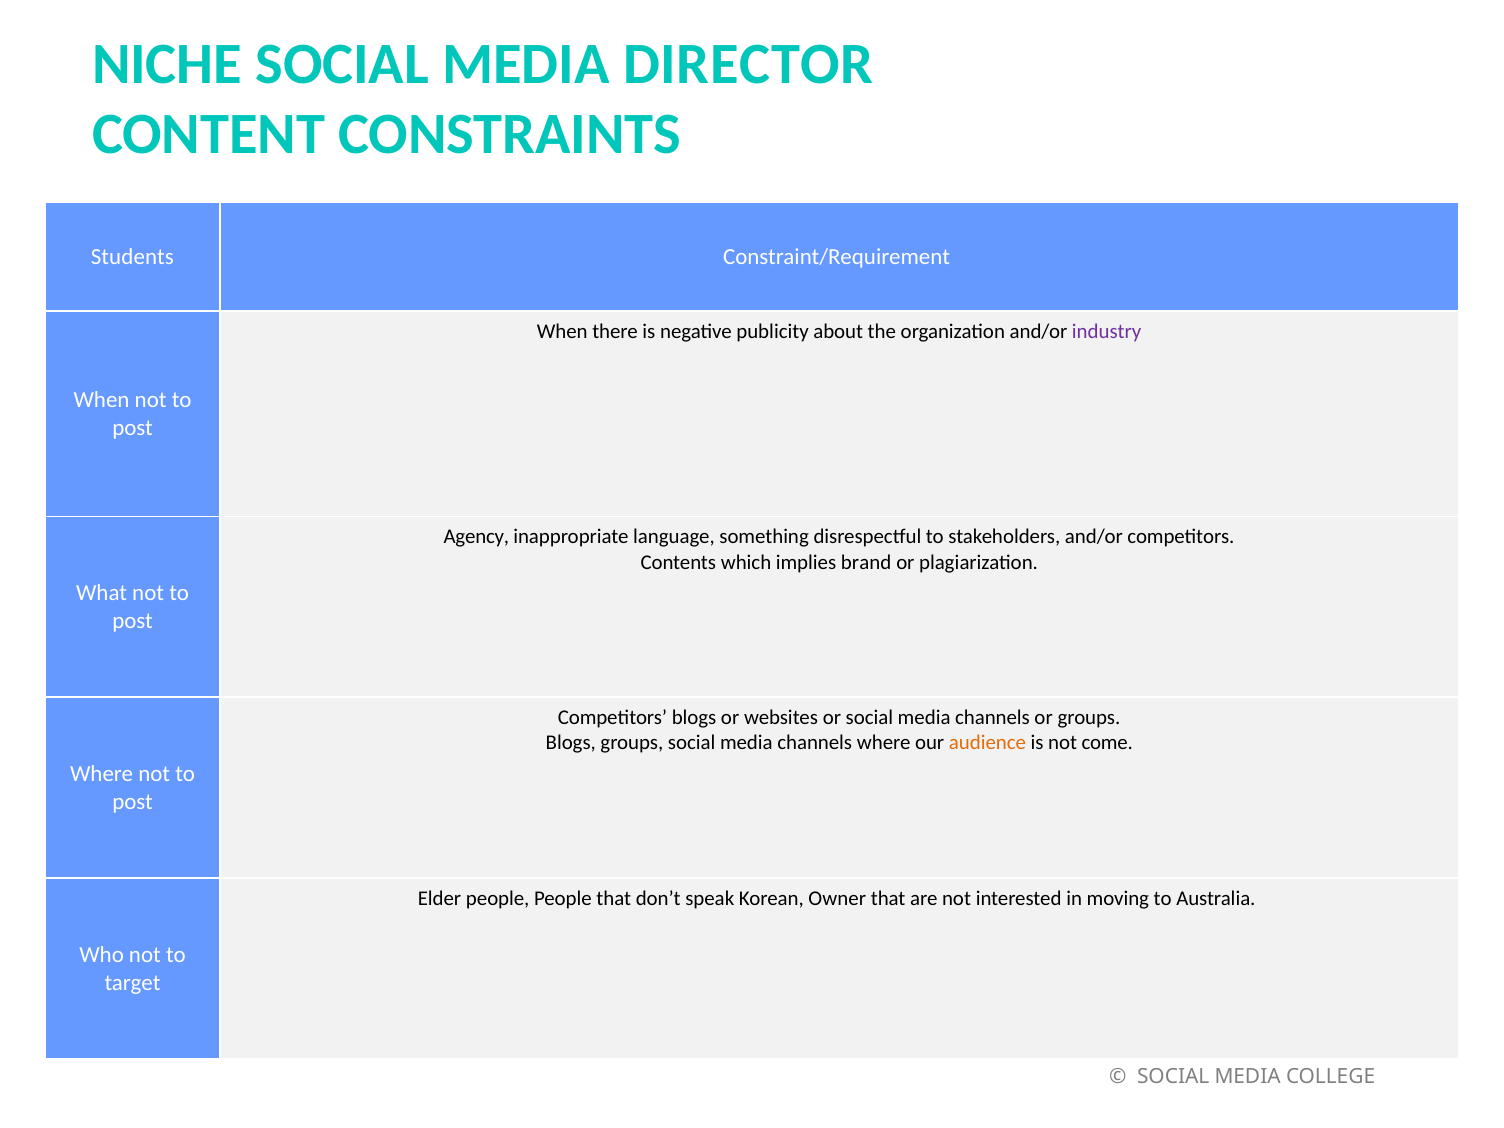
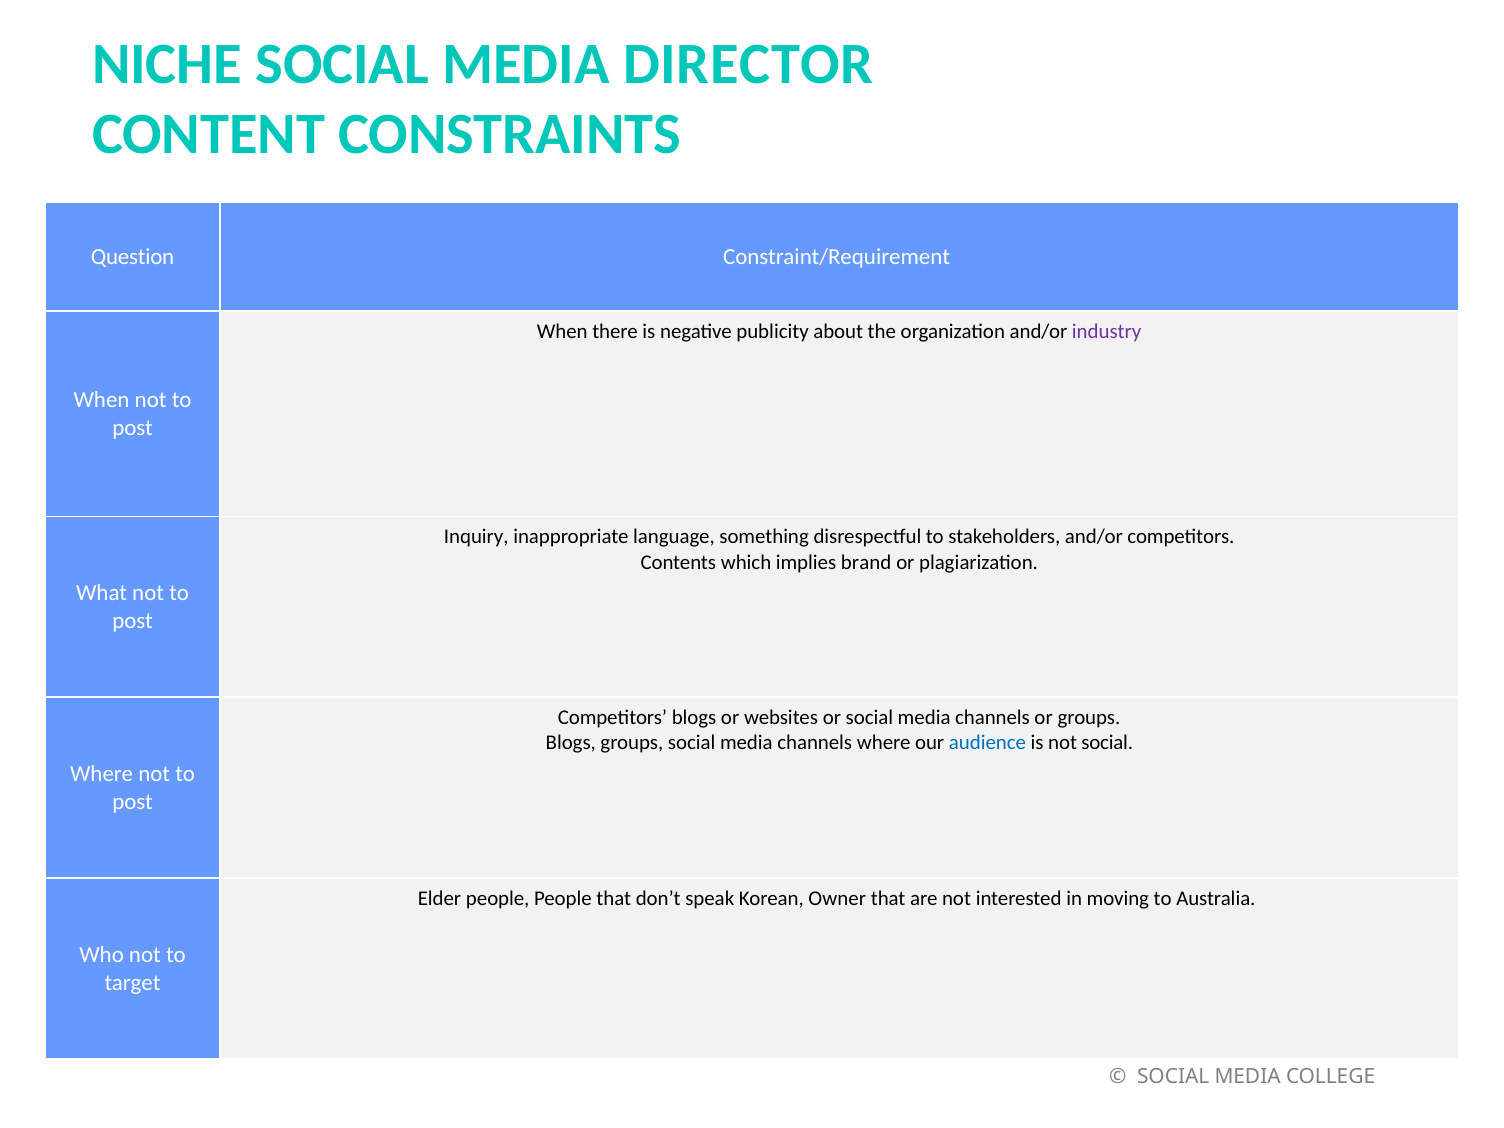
Students: Students -> Question
Agency: Agency -> Inquiry
audience colour: orange -> blue
not come: come -> social
